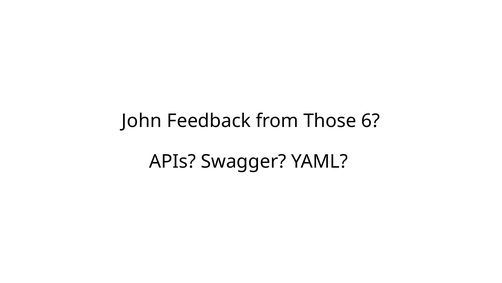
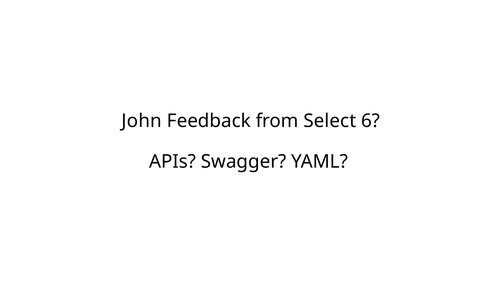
Those: Those -> Select
